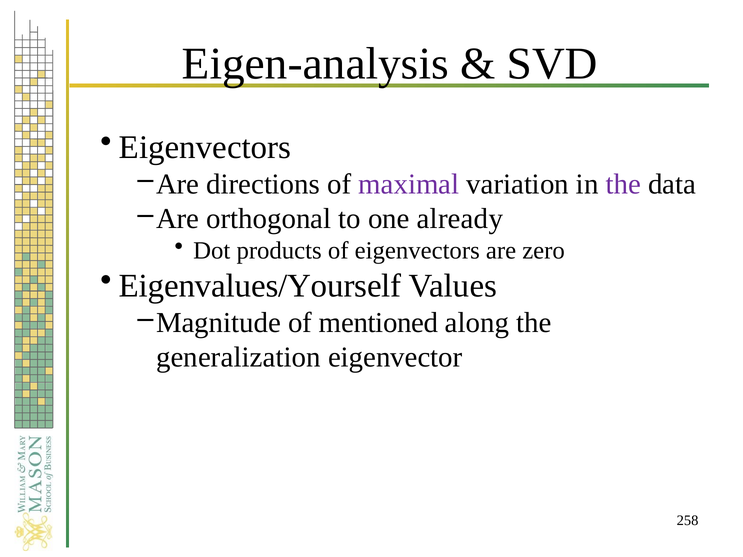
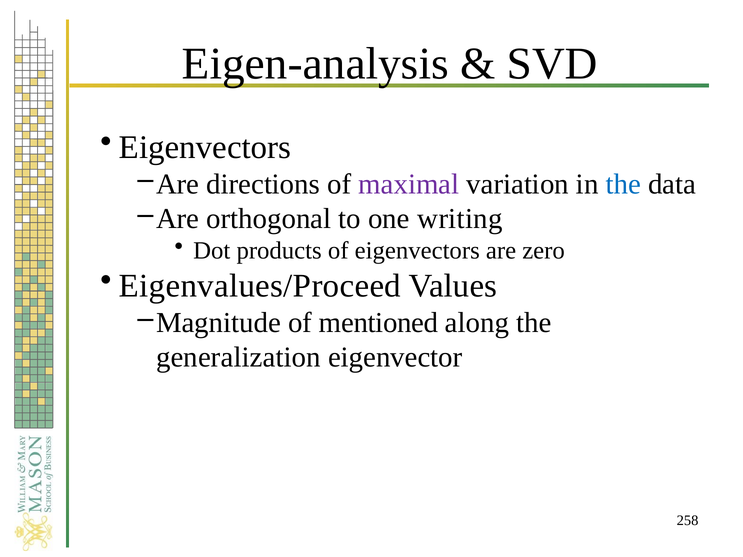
the at (623, 184) colour: purple -> blue
already: already -> writing
Eigenvalues/Yourself: Eigenvalues/Yourself -> Eigenvalues/Proceed
